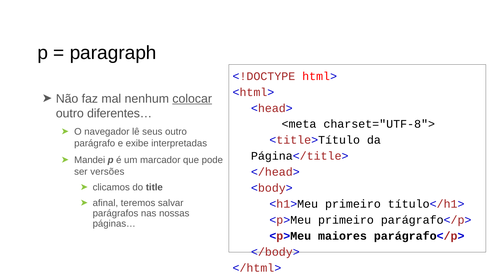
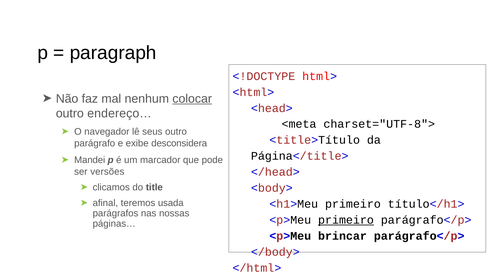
diferentes…: diferentes… -> endereço…
interpretadas: interpretadas -> desconsidera
salvar: salvar -> usada
primeiro at (346, 220) underline: none -> present
maiores: maiores -> brincar
